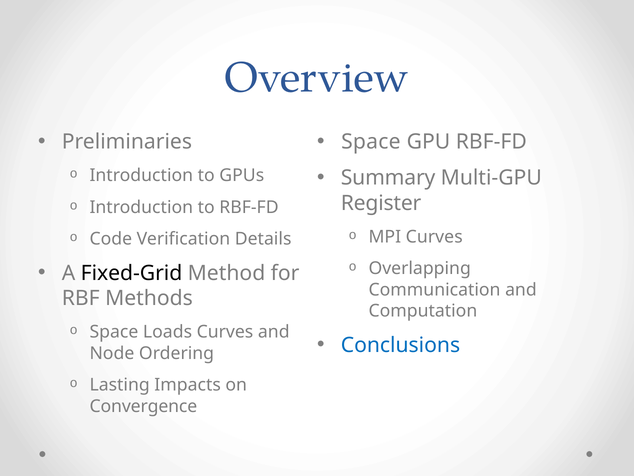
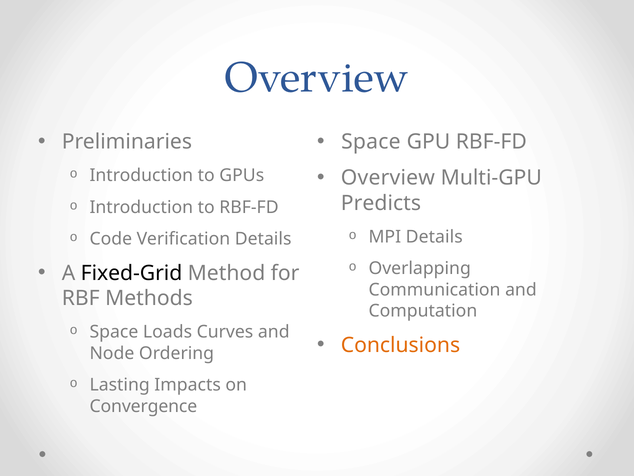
Summary at (388, 178): Summary -> Overview
Register: Register -> Predicts
MPI Curves: Curves -> Details
Conclusions colour: blue -> orange
